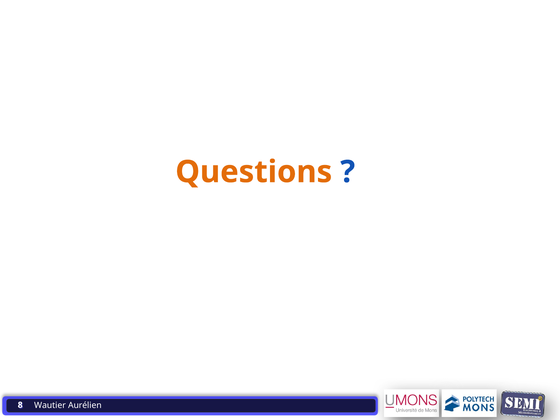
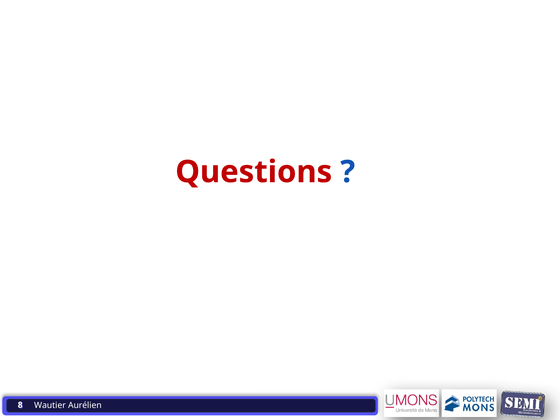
Questions colour: orange -> red
